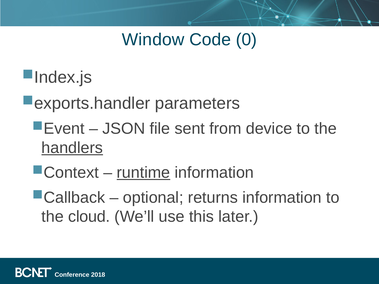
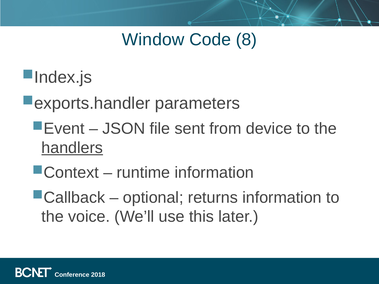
0: 0 -> 8
runtime underline: present -> none
cloud: cloud -> voice
